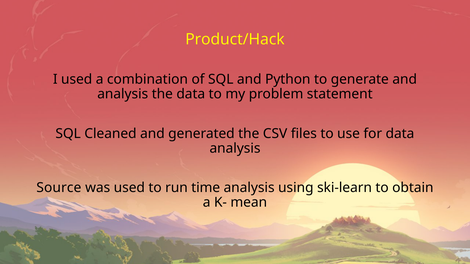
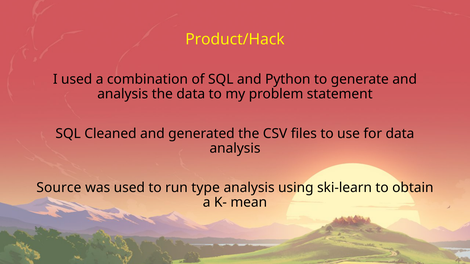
time: time -> type
